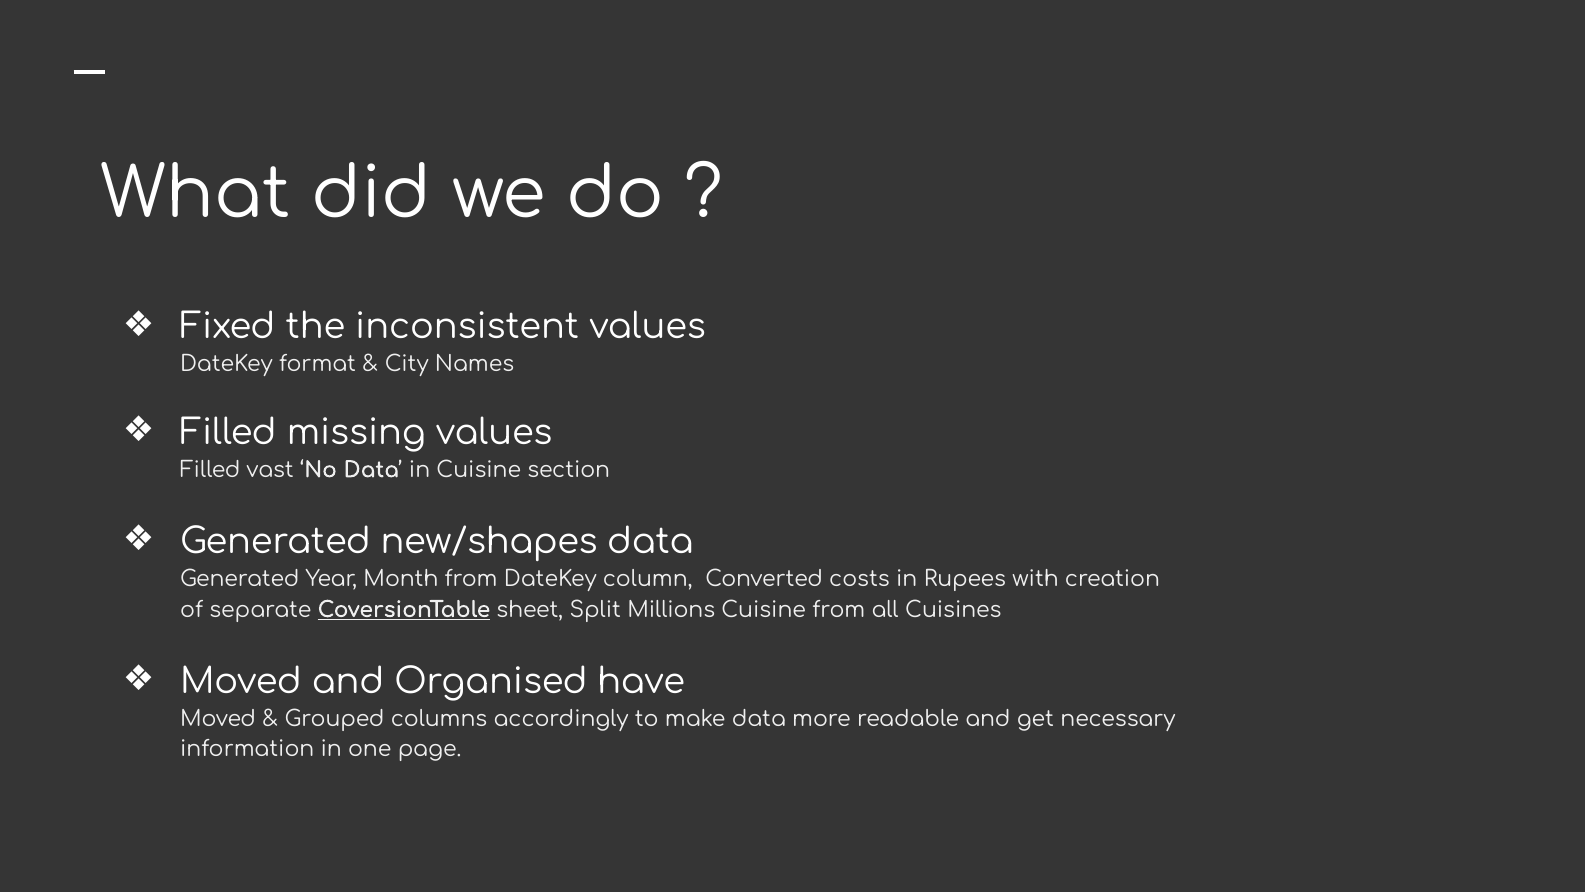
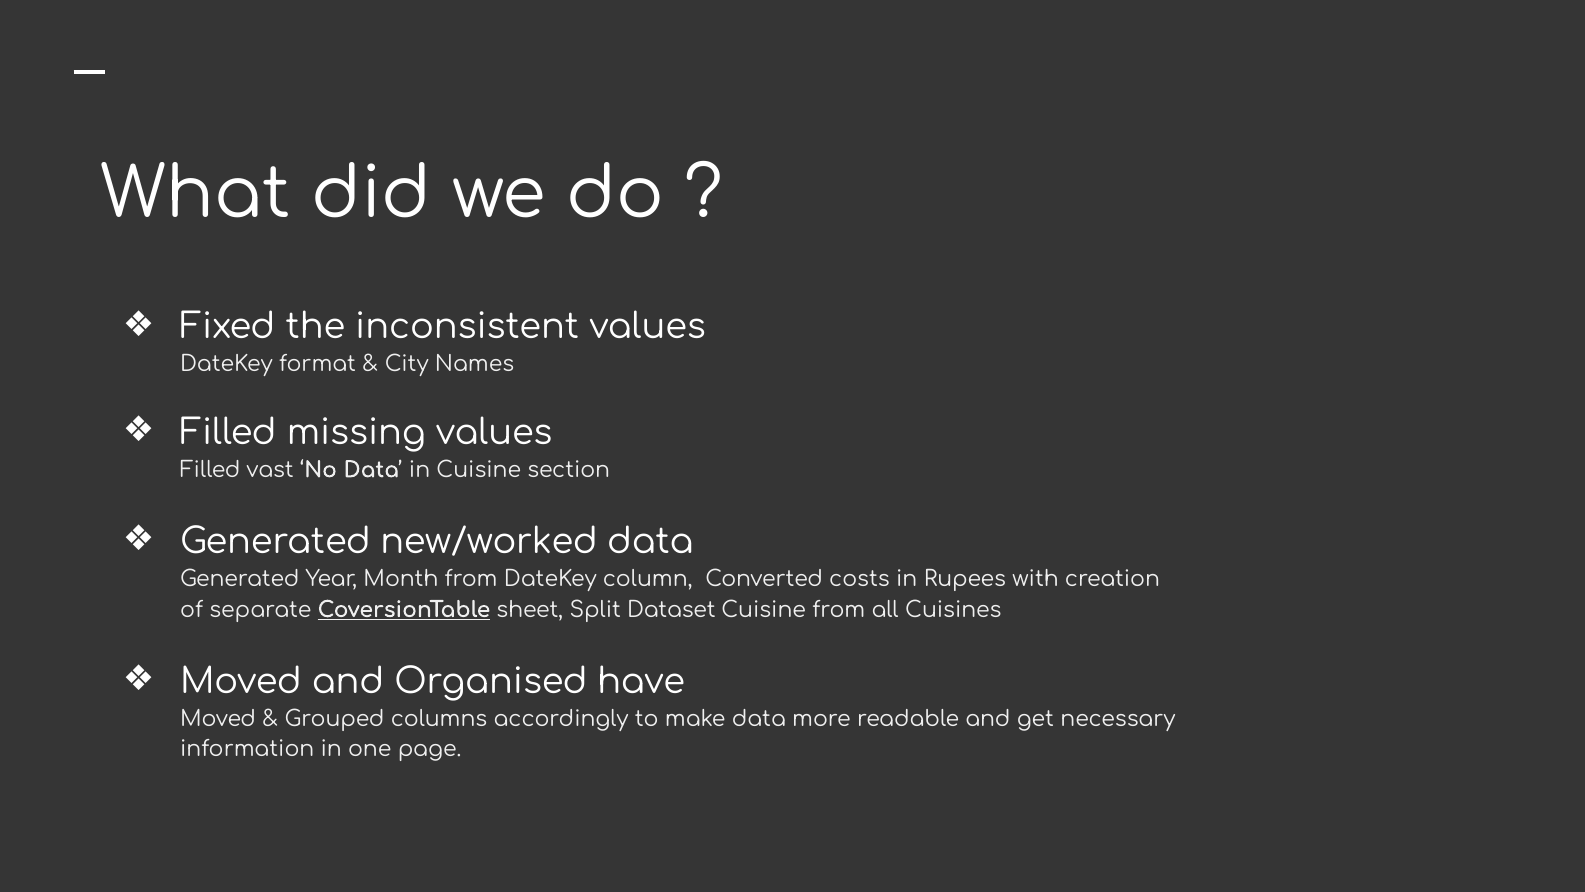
new/shapes: new/shapes -> new/worked
Millions: Millions -> Dataset
